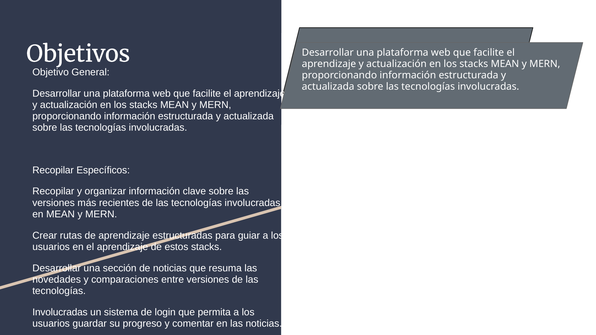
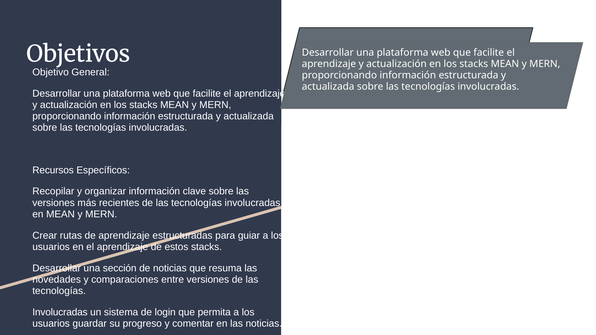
Recopilar at (53, 170): Recopilar -> Recursos
